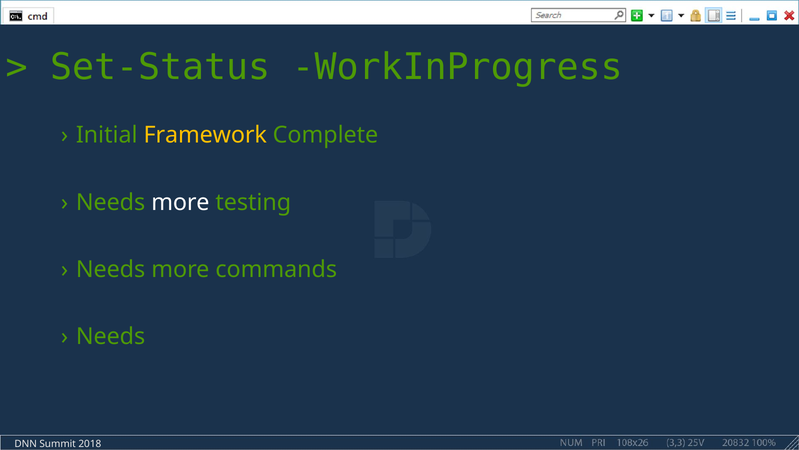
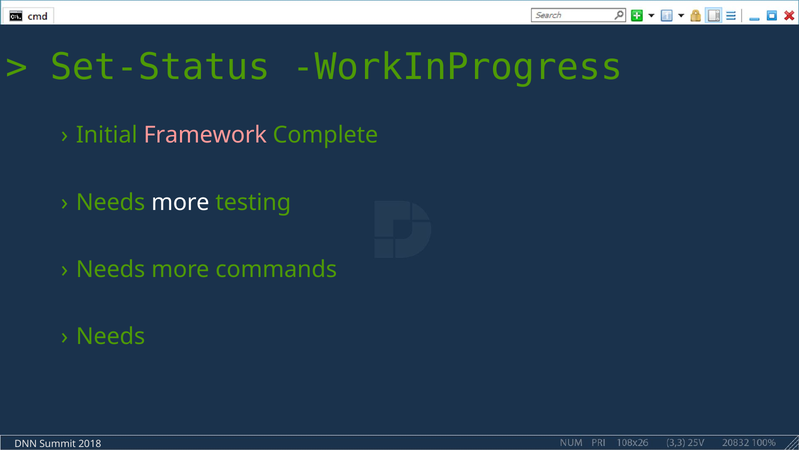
Framework colour: yellow -> pink
